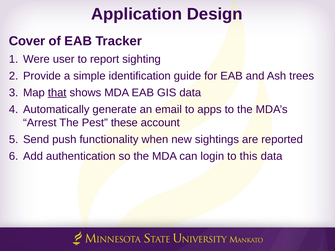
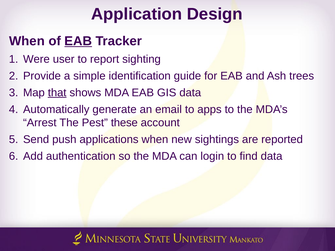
Cover at (27, 41): Cover -> When
EAB at (78, 41) underline: none -> present
functionality: functionality -> applications
this: this -> find
